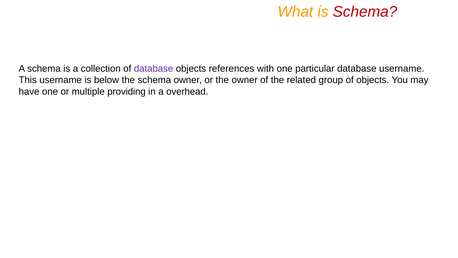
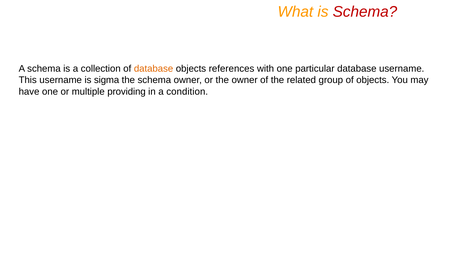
database at (154, 68) colour: purple -> orange
below: below -> sigma
overhead: overhead -> condition
